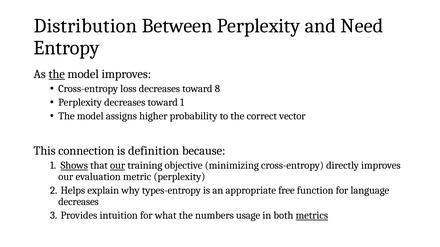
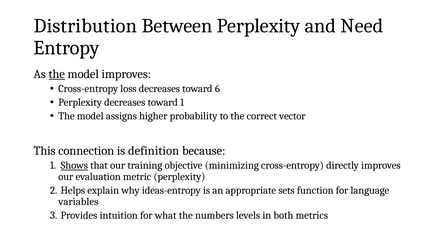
8: 8 -> 6
our at (118, 166) underline: present -> none
types-entropy: types-entropy -> ideas-entropy
free: free -> sets
decreases at (78, 202): decreases -> variables
usage: usage -> levels
metrics underline: present -> none
